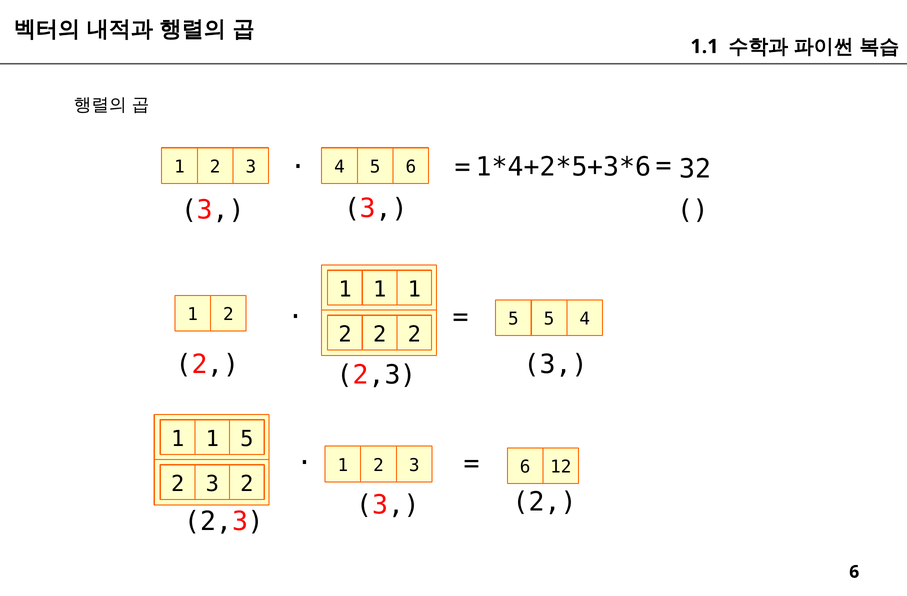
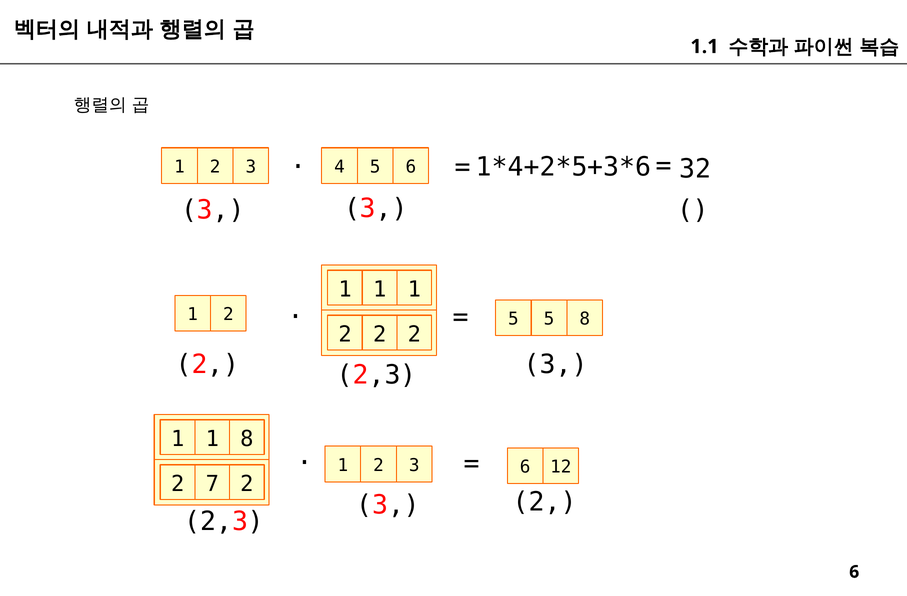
5 4: 4 -> 8
1 5: 5 -> 8
3 at (212, 484): 3 -> 7
